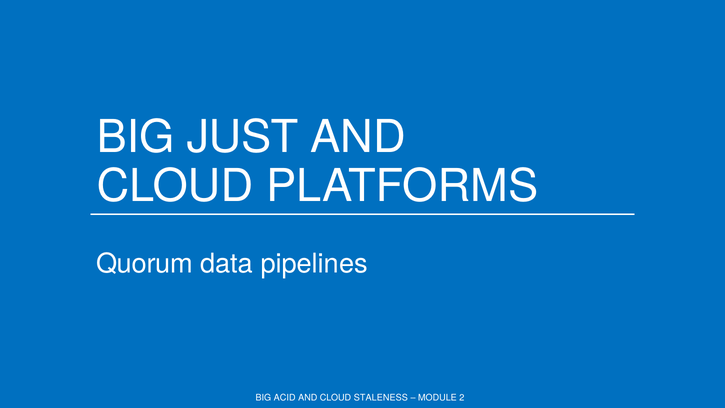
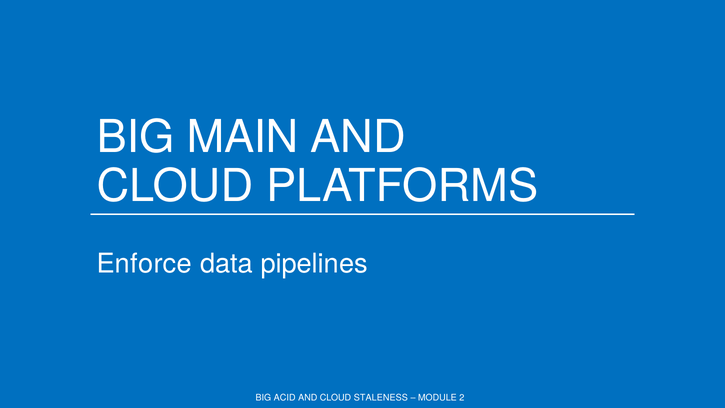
JUST: JUST -> MAIN
Quorum: Quorum -> Enforce
